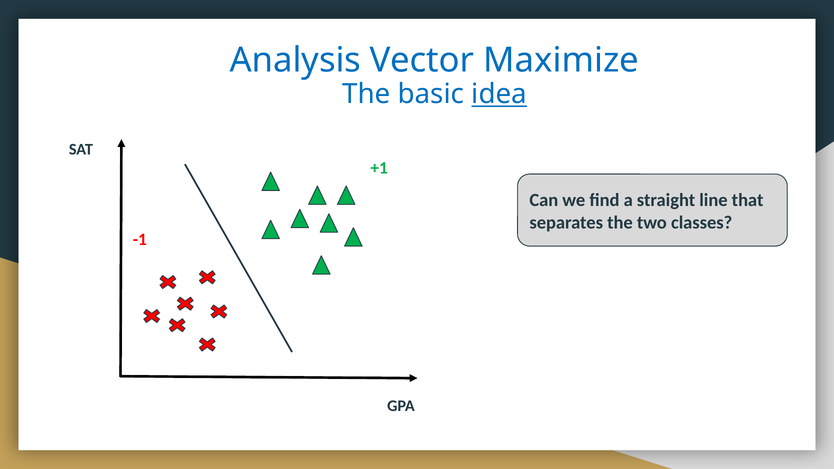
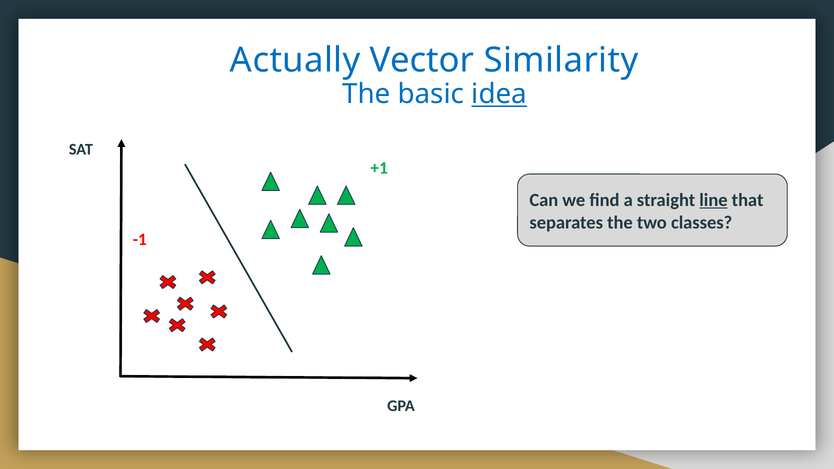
Analysis: Analysis -> Actually
Maximize: Maximize -> Similarity
line underline: none -> present
